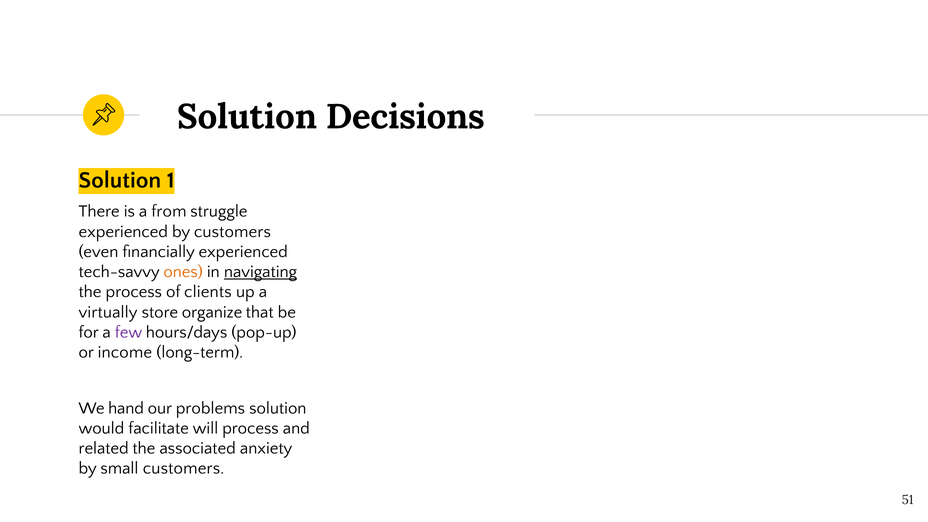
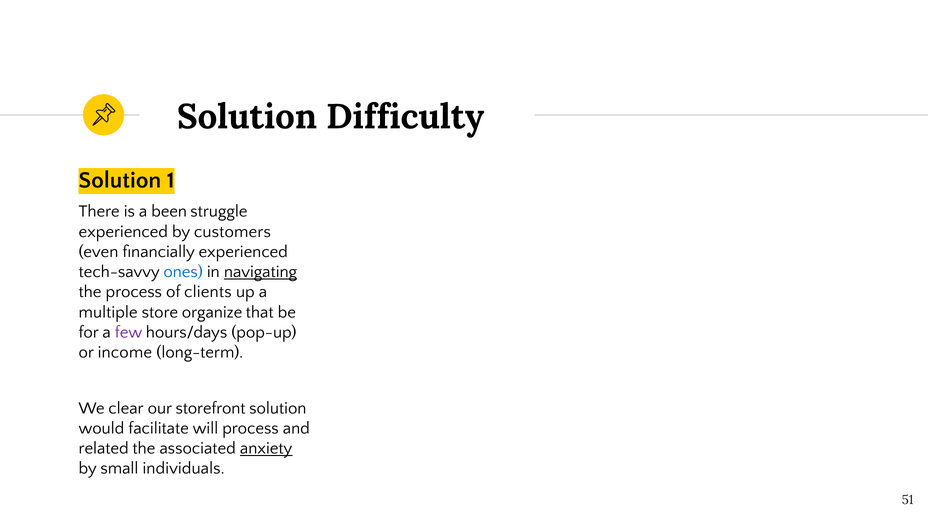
Decisions: Decisions -> Difficulty
from: from -> been
ones colour: orange -> blue
virtually: virtually -> multiple
hand: hand -> clear
problems: problems -> storefront
anxiety underline: none -> present
small customers: customers -> individuals
